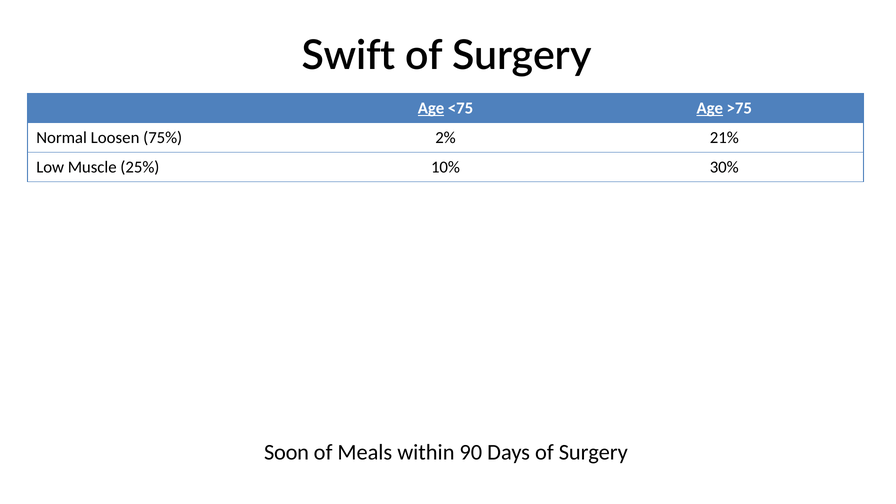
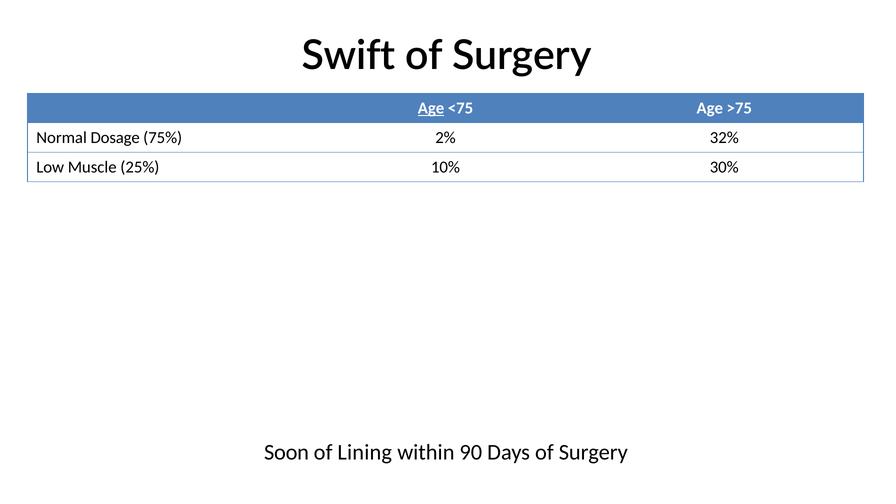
Age at (710, 108) underline: present -> none
Loosen: Loosen -> Dosage
21%: 21% -> 32%
Meals: Meals -> Lining
